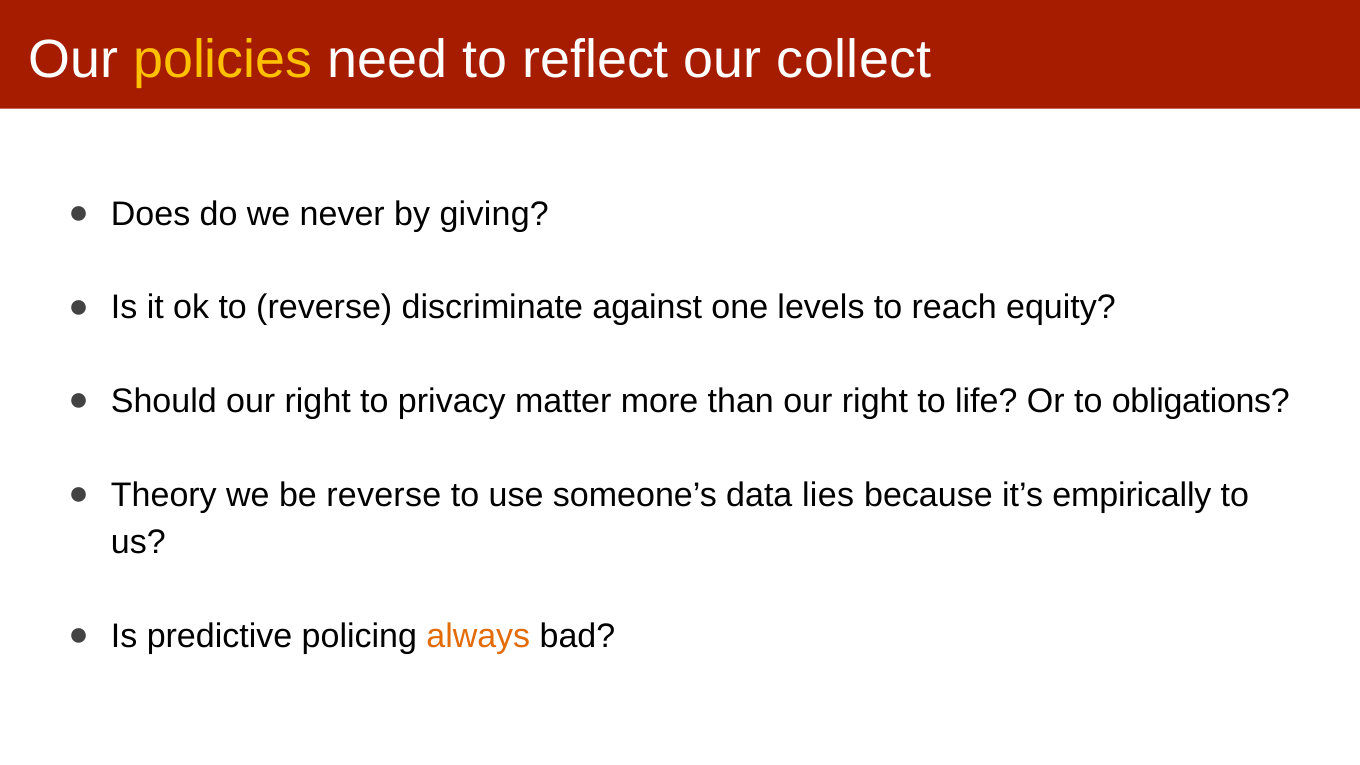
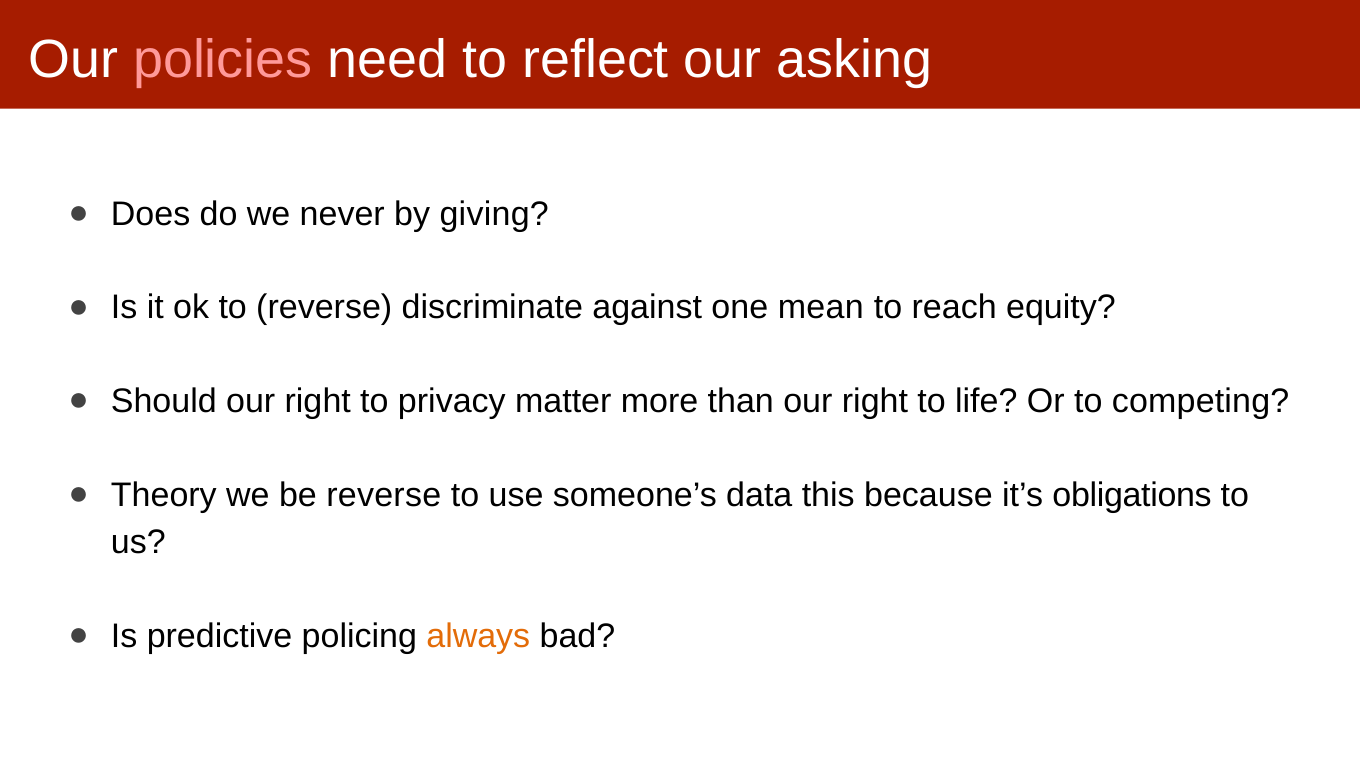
policies colour: yellow -> pink
collect: collect -> asking
levels: levels -> mean
obligations: obligations -> competing
lies: lies -> this
empirically: empirically -> obligations
